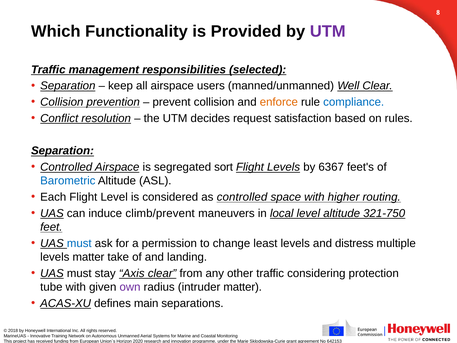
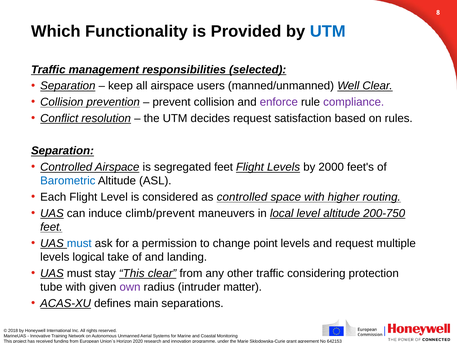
UTM at (328, 31) colour: purple -> blue
enforce colour: orange -> purple
compliance colour: blue -> purple
segregated sort: sort -> feet
6367: 6367 -> 2000
321-750: 321-750 -> 200-750
least: least -> point
and distress: distress -> request
levels matter: matter -> logical
stay Axis: Axis -> This
